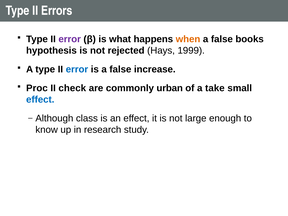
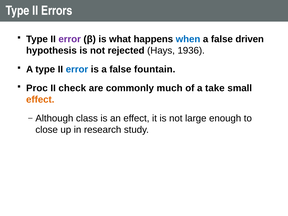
when colour: orange -> blue
books: books -> driven
1999: 1999 -> 1936
increase: increase -> fountain
urban: urban -> much
effect at (40, 100) colour: blue -> orange
know: know -> close
